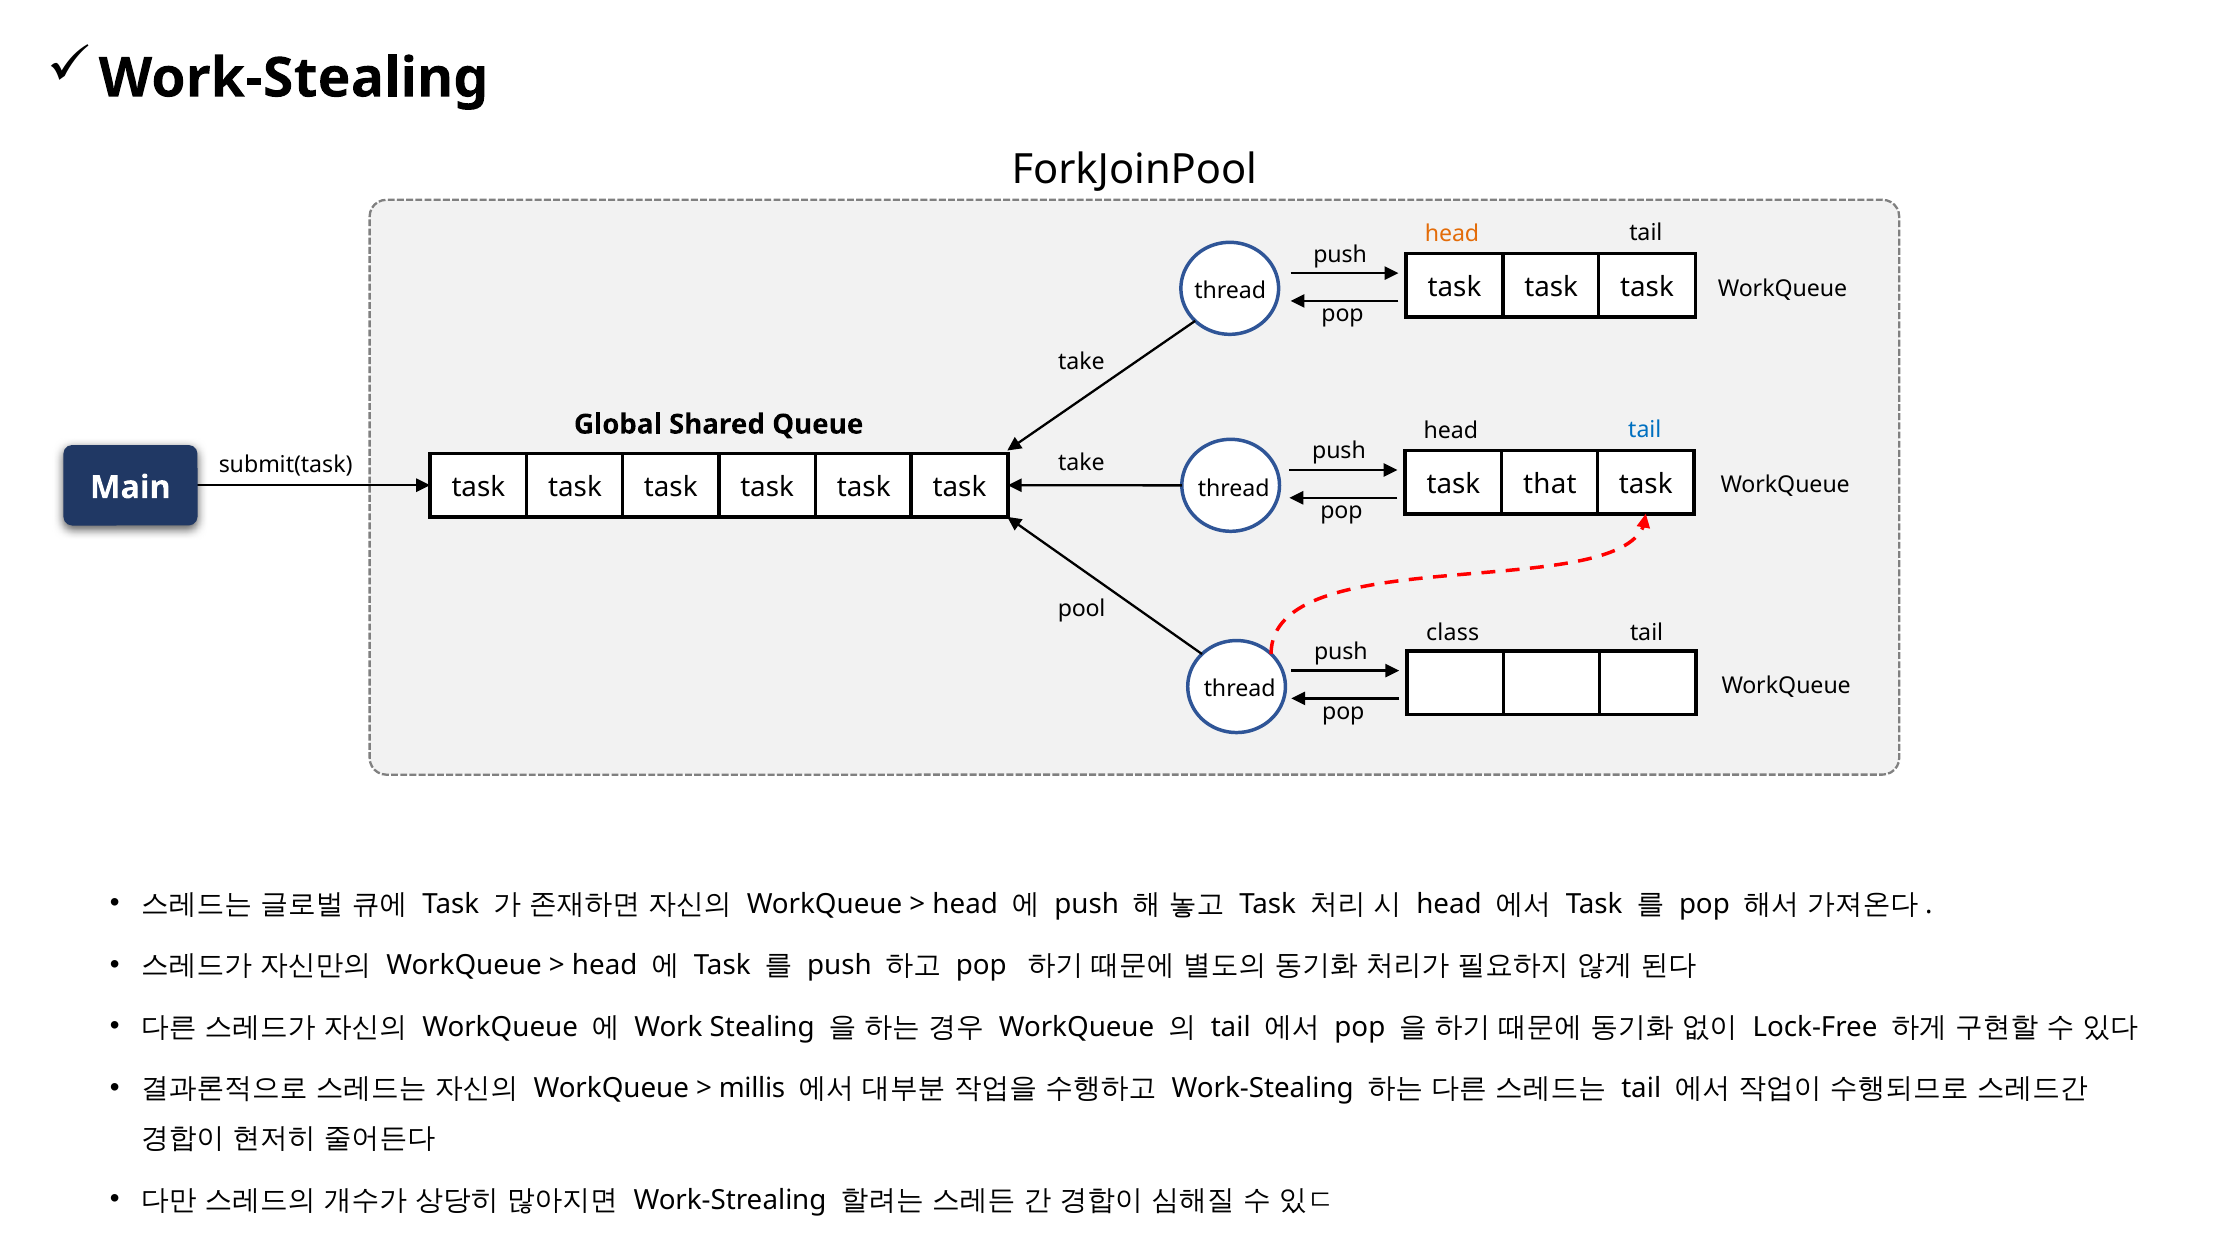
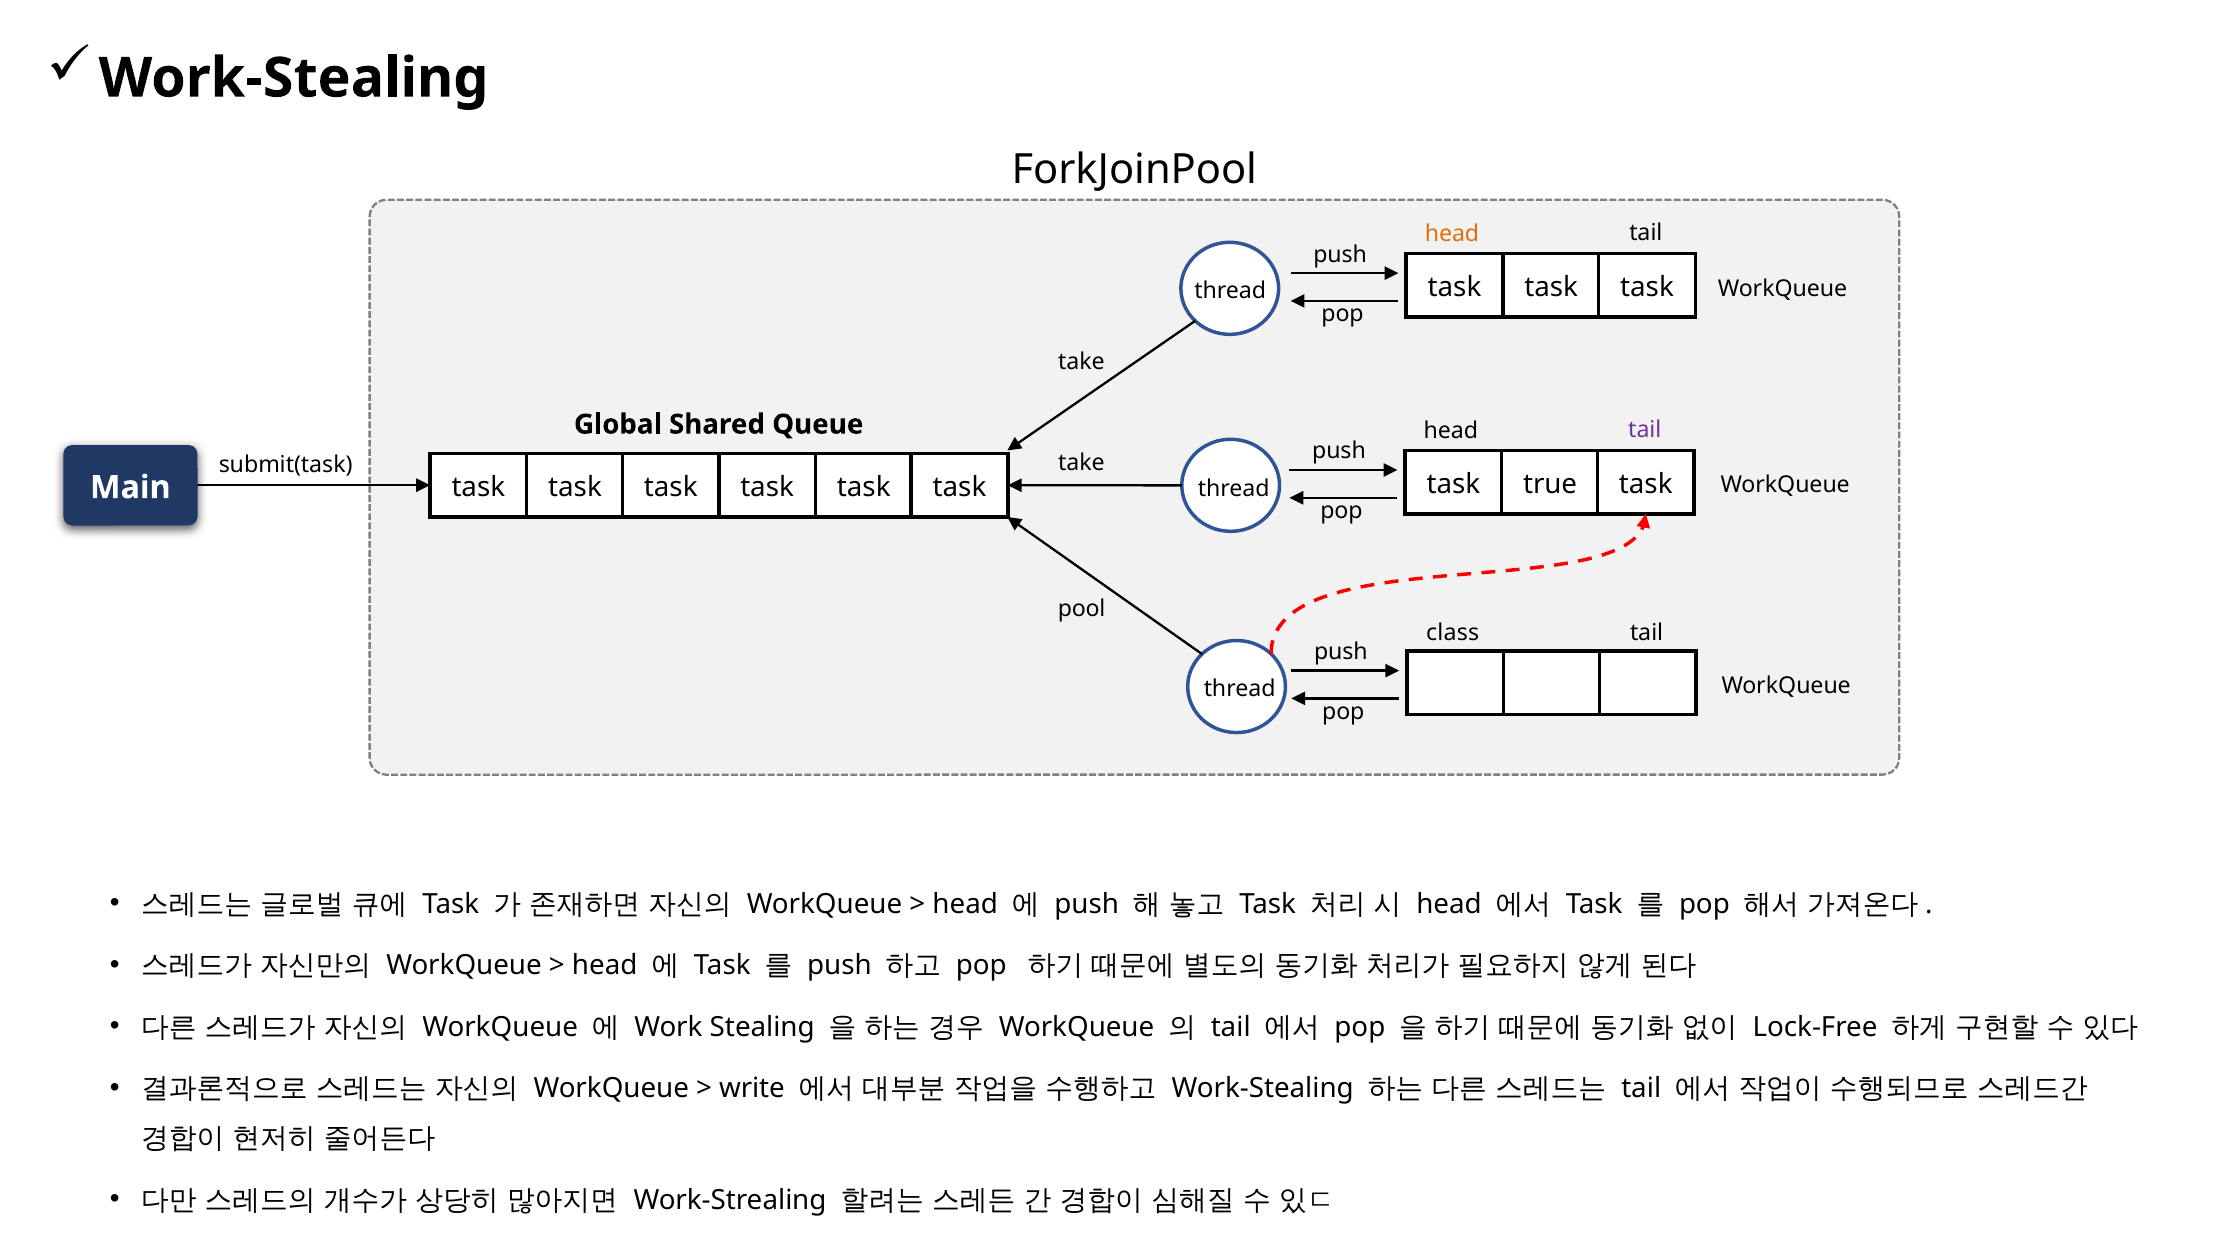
tail at (1645, 430) colour: blue -> purple
that: that -> true
millis: millis -> write
